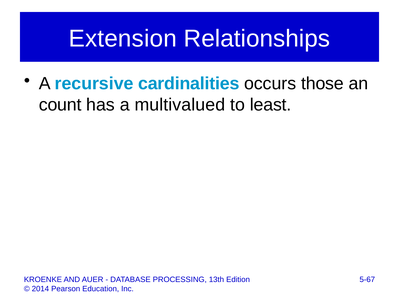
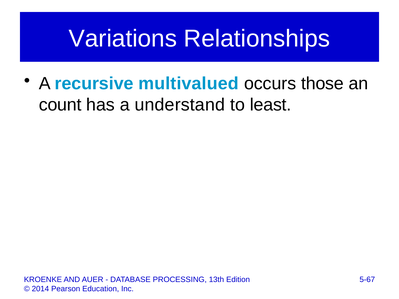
Extension: Extension -> Variations
cardinalities: cardinalities -> multivalued
multivalued: multivalued -> understand
